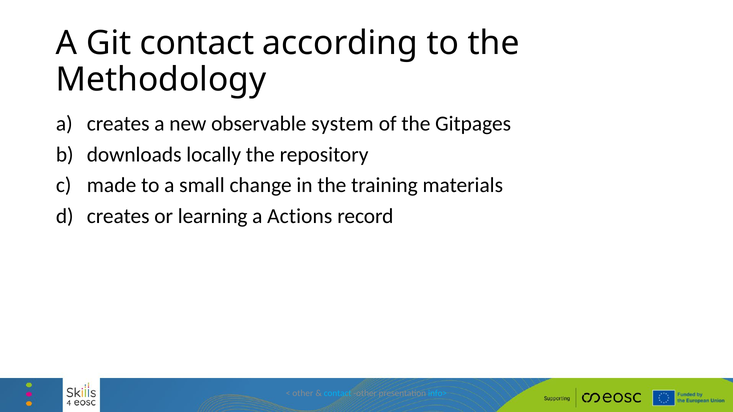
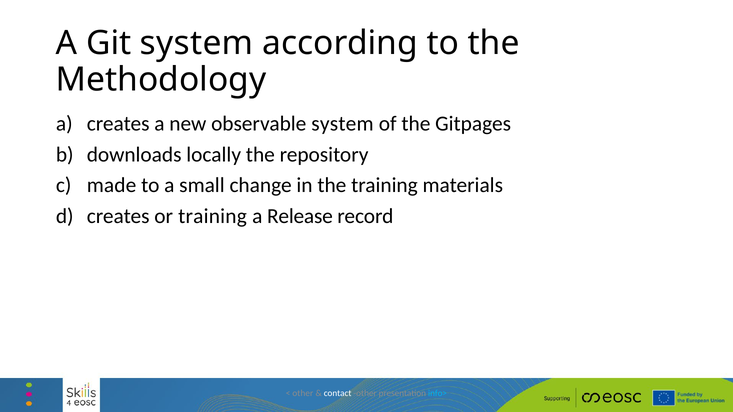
Git contact: contact -> system
or learning: learning -> training
Actions: Actions -> Release
contact at (338, 394) colour: light blue -> white
